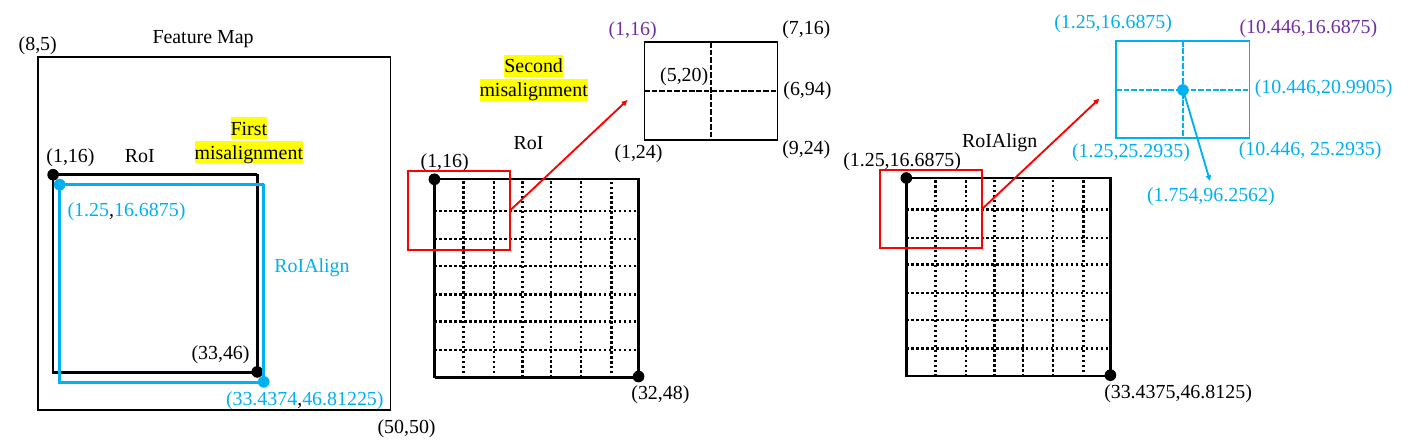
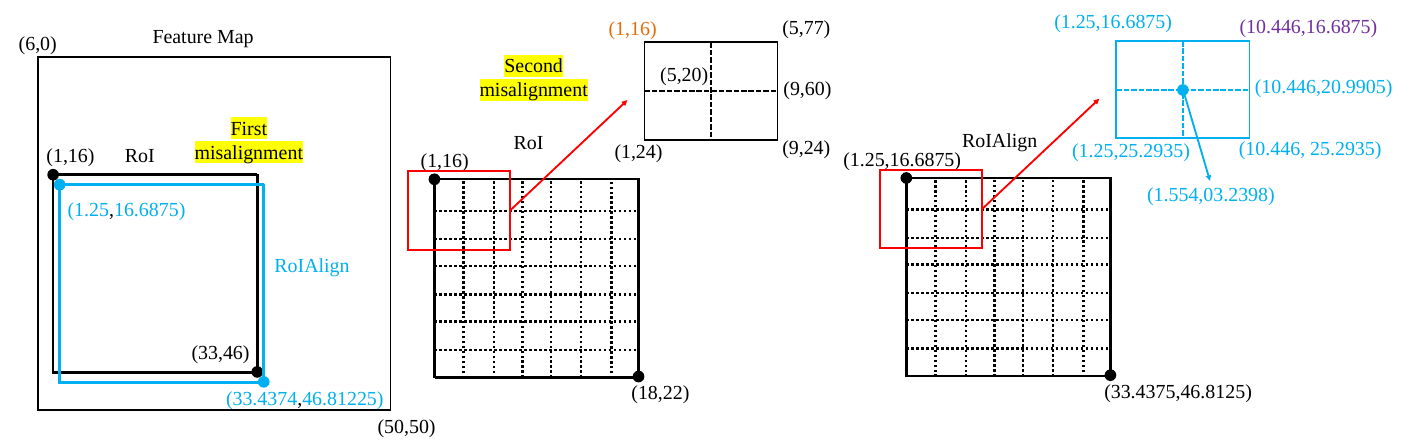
7,16: 7,16 -> 5,77
1,16 at (633, 28) colour: purple -> orange
8,5: 8,5 -> 6,0
6,94: 6,94 -> 9,60
1.754,96.2562: 1.754,96.2562 -> 1.554,03.2398
32,48: 32,48 -> 18,22
